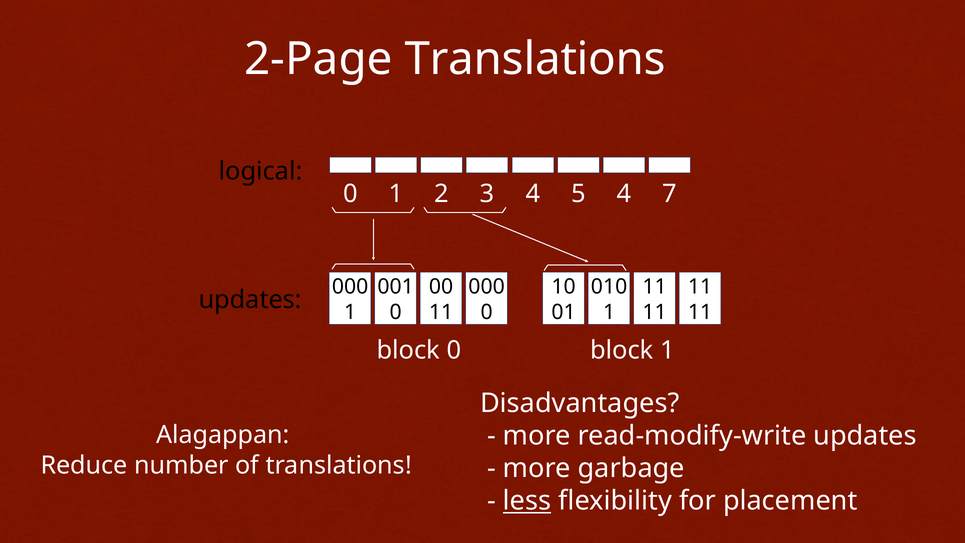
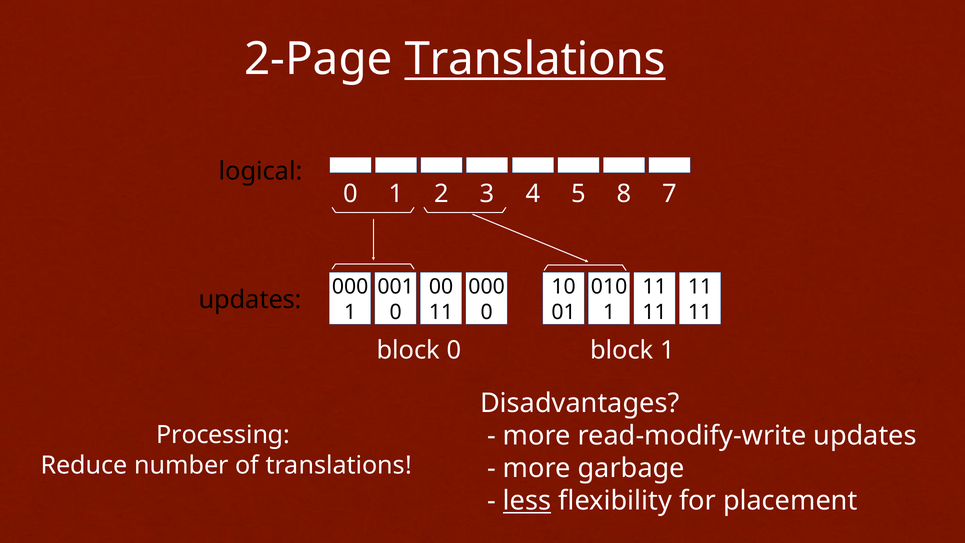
Translations at (535, 59) underline: none -> present
5 4: 4 -> 8
Alagappan: Alagappan -> Processing
